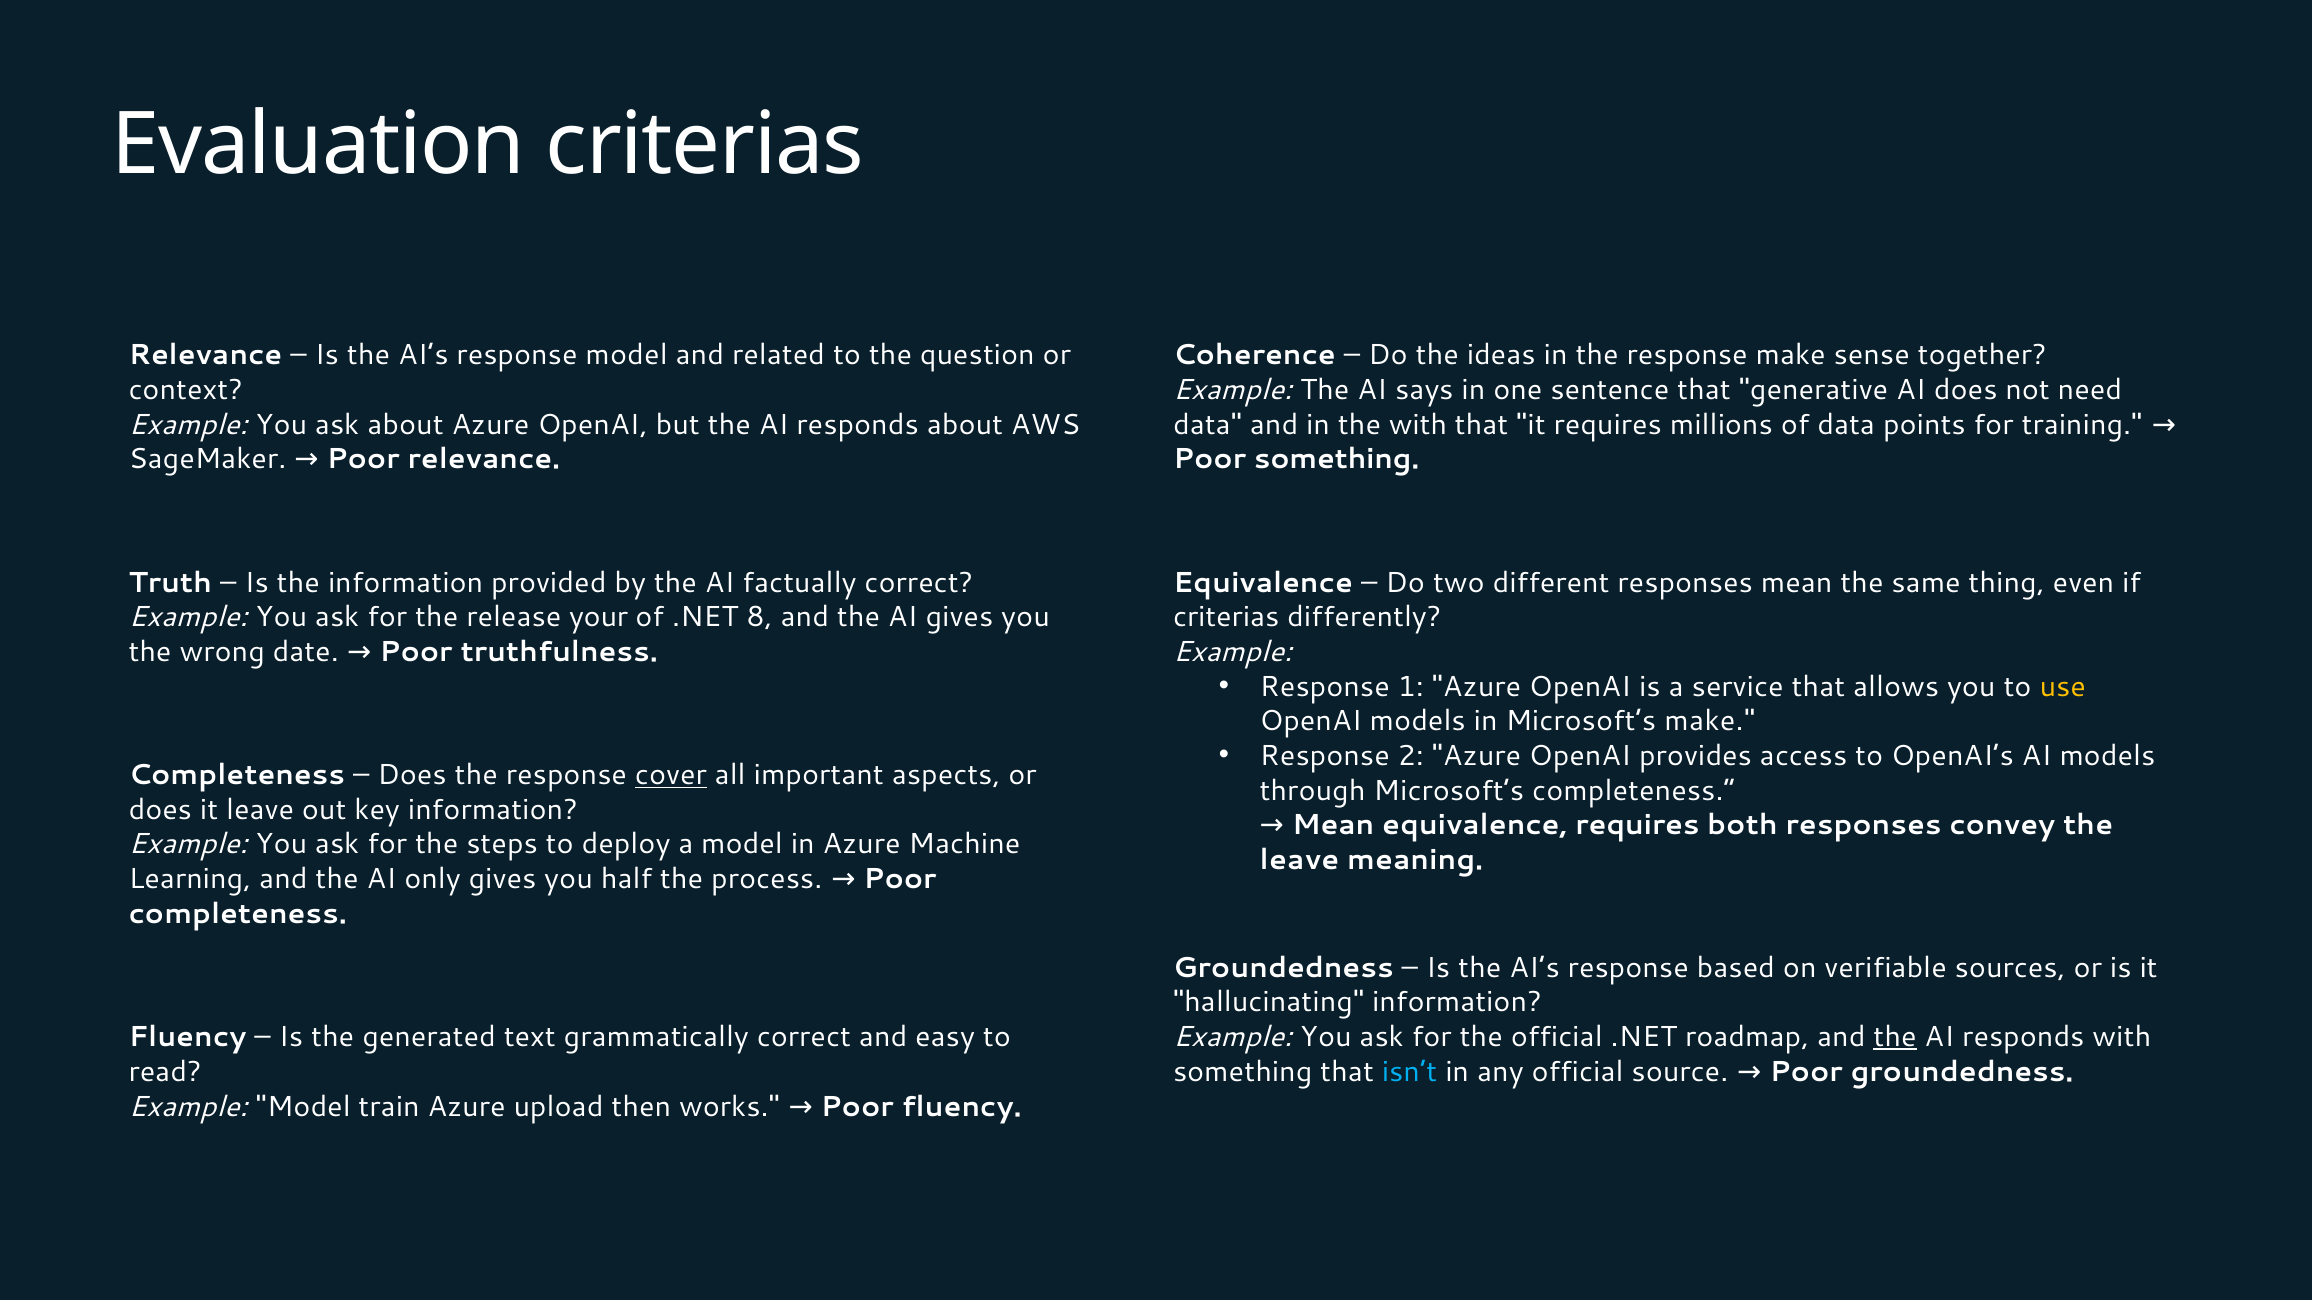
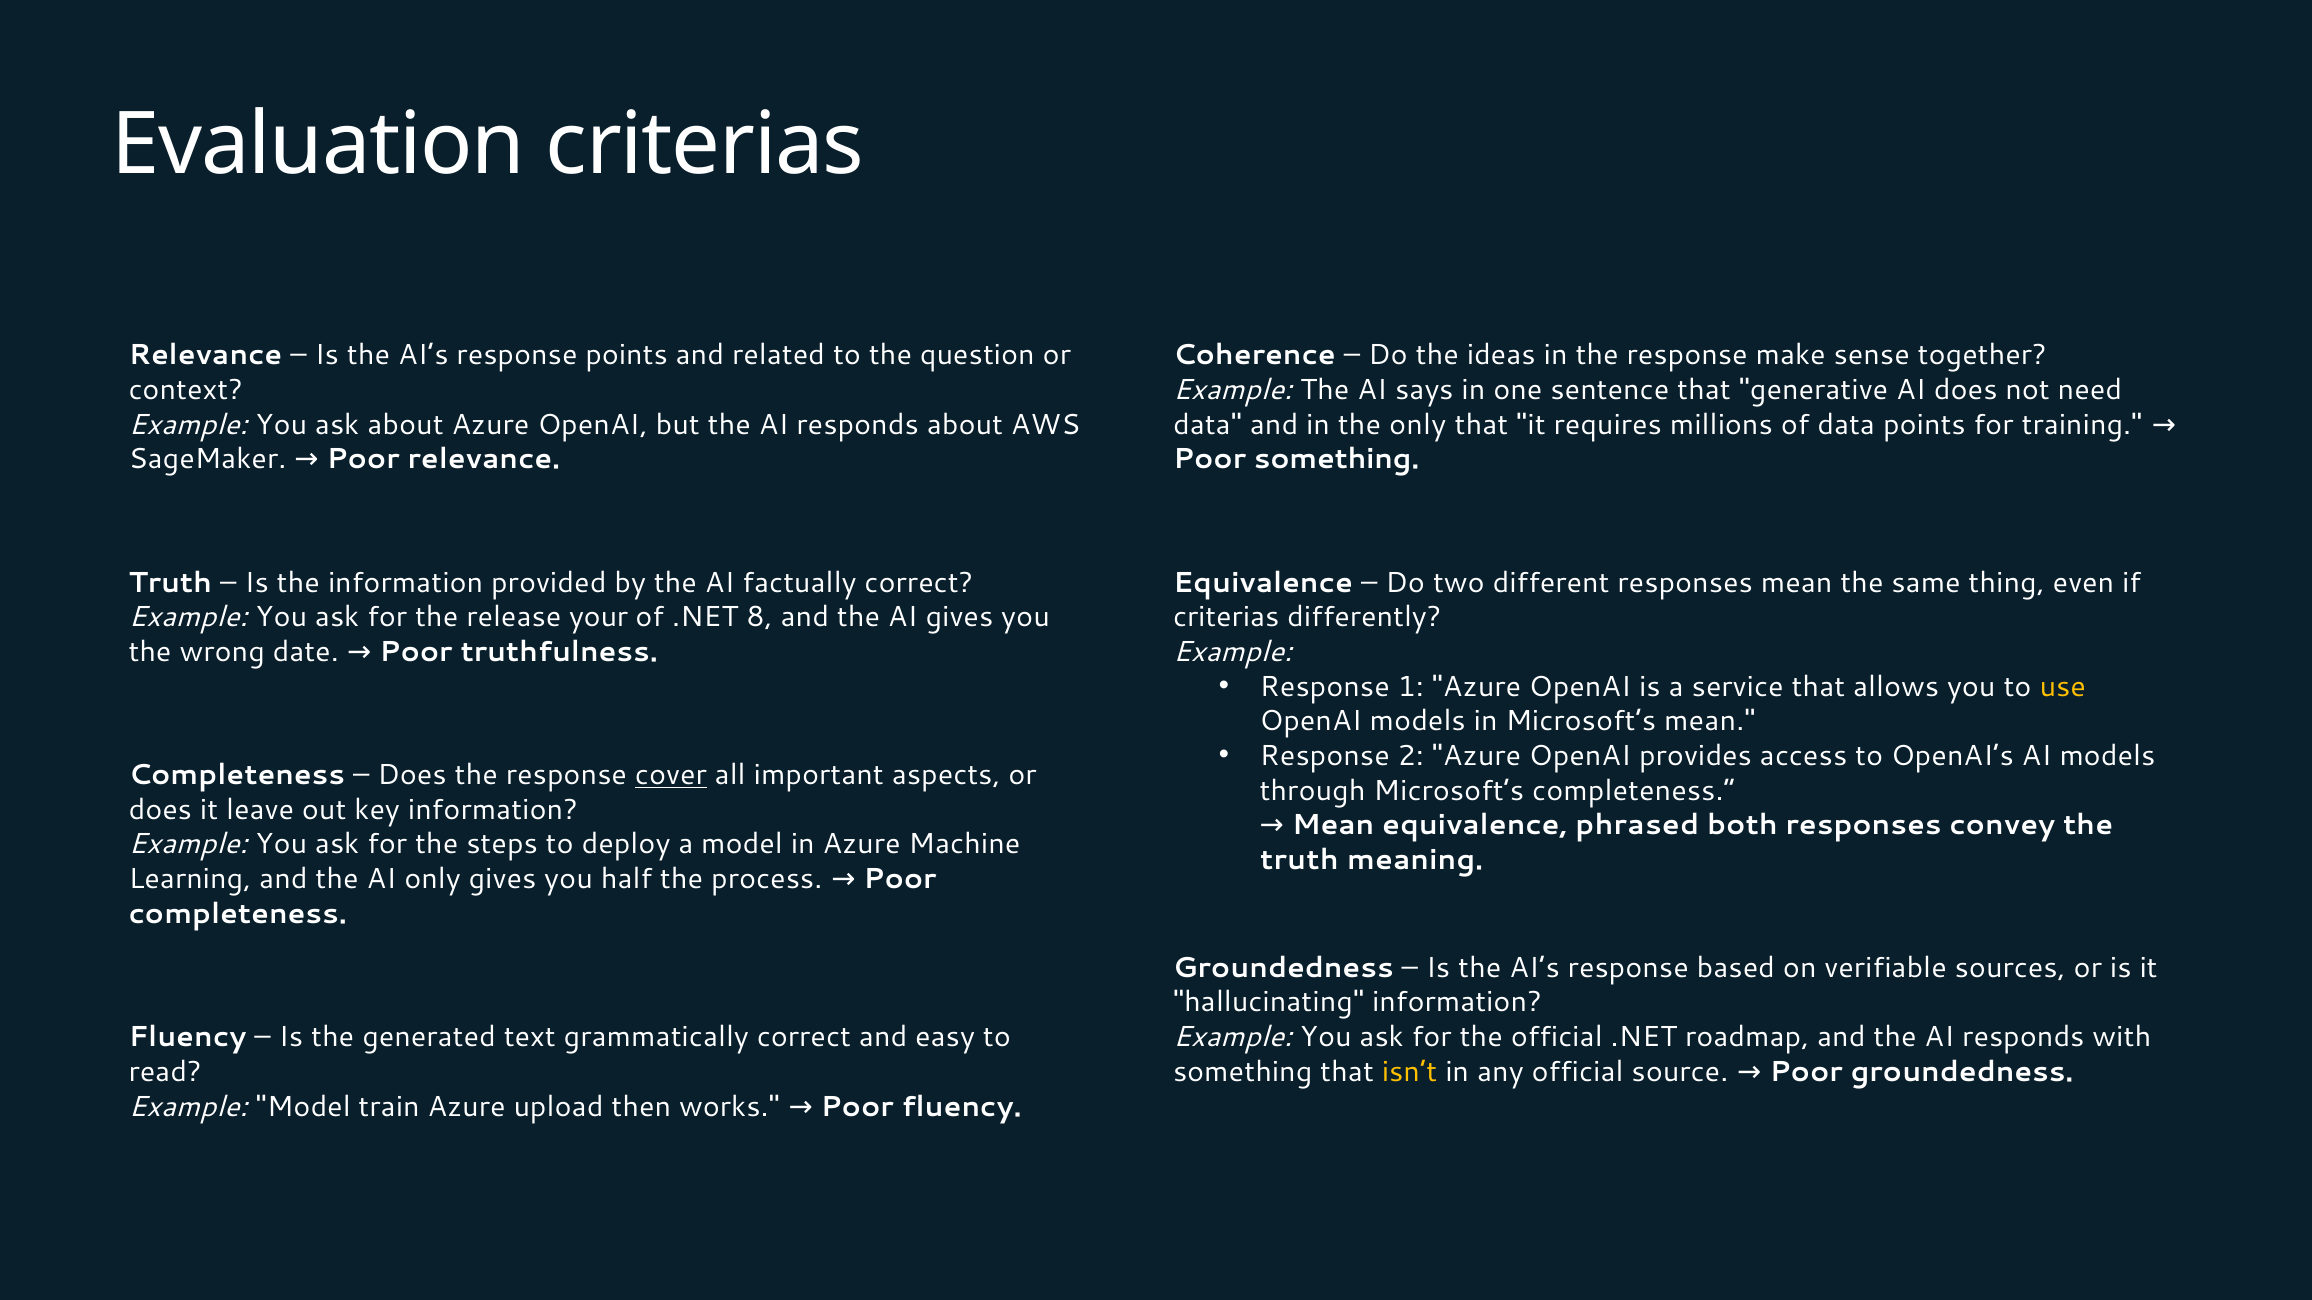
response model: model -> points
the with: with -> only
Microsoft’s make: make -> mean
equivalence requires: requires -> phrased
leave at (1299, 860): leave -> truth
the at (1895, 1037) underline: present -> none
isn’t colour: light blue -> yellow
